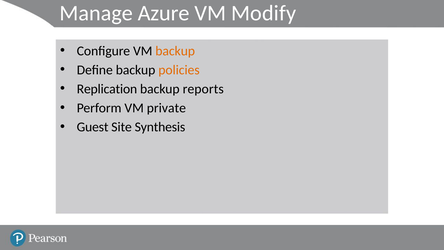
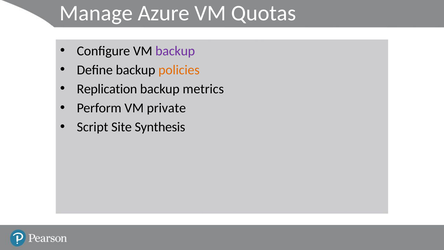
Modify: Modify -> Quotas
backup at (175, 51) colour: orange -> purple
reports: reports -> metrics
Guest: Guest -> Script
